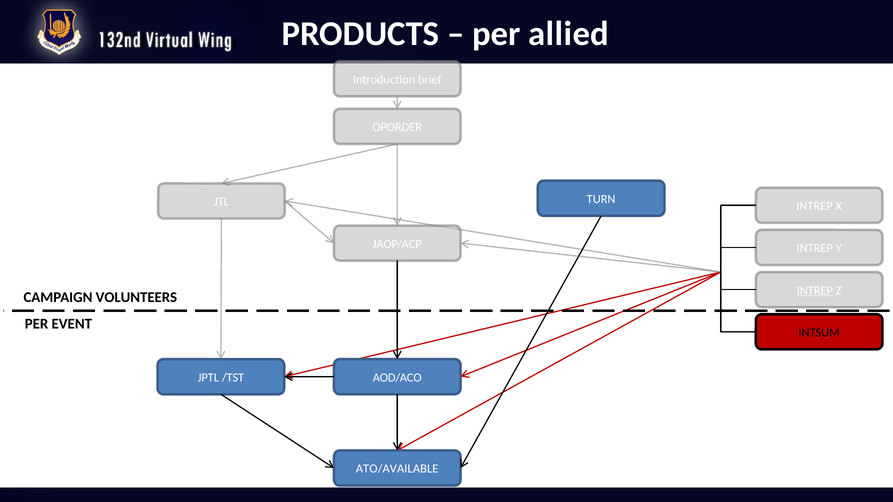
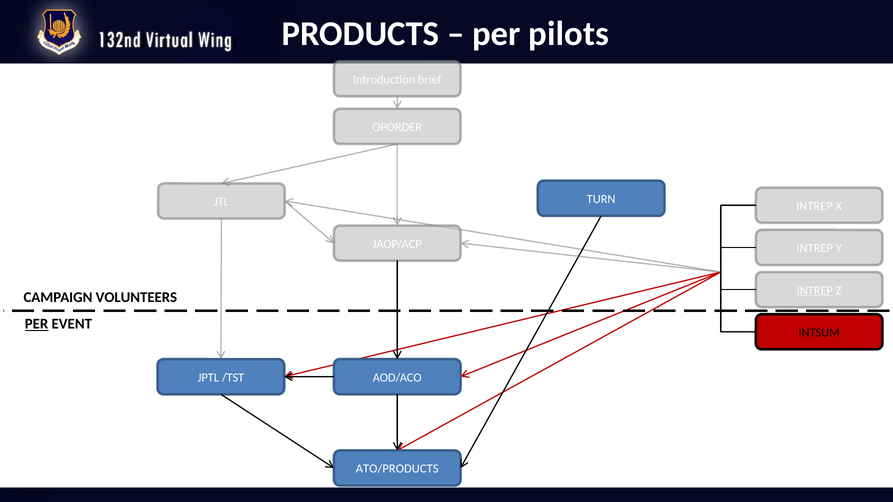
allied: allied -> pilots
PER at (37, 324) underline: none -> present
ATO/AVAILABLE: ATO/AVAILABLE -> ATO/PRODUCTS
